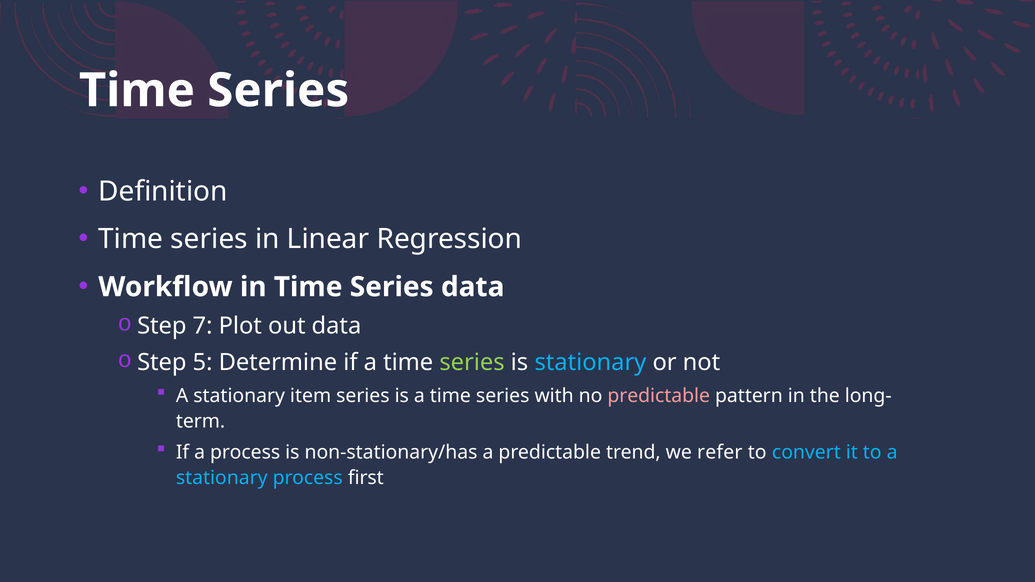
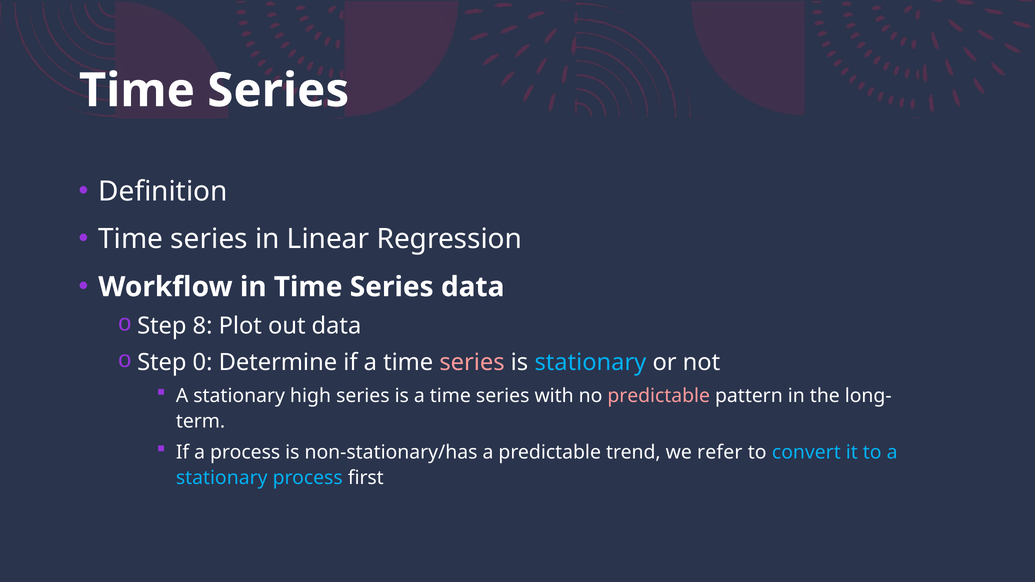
7: 7 -> 8
5: 5 -> 0
series at (472, 363) colour: light green -> pink
item: item -> high
